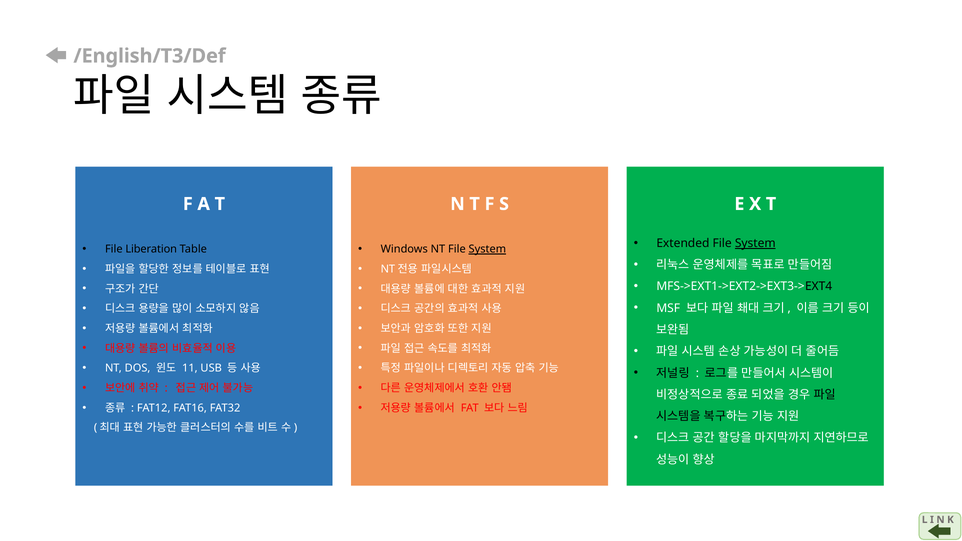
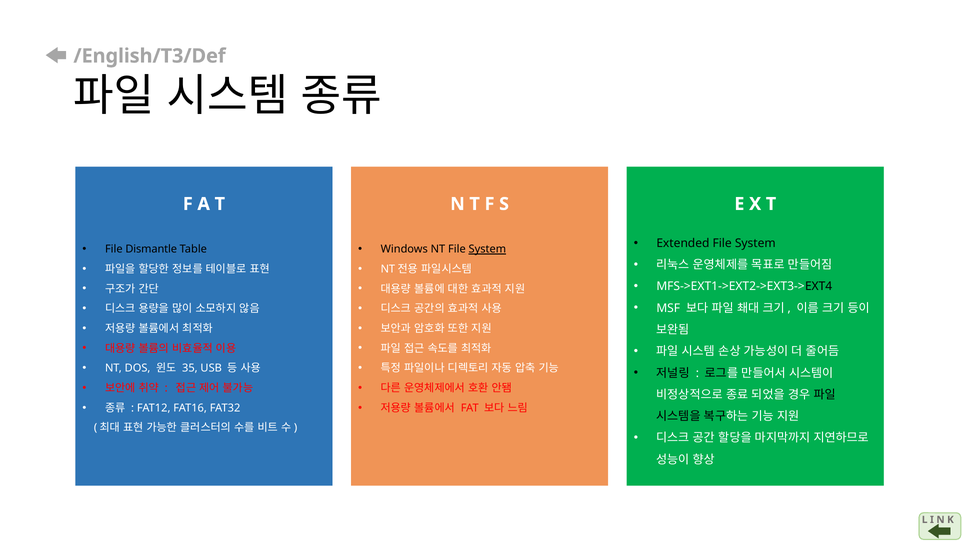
System at (755, 243) underline: present -> none
Liberation: Liberation -> Dismantle
11: 11 -> 35
